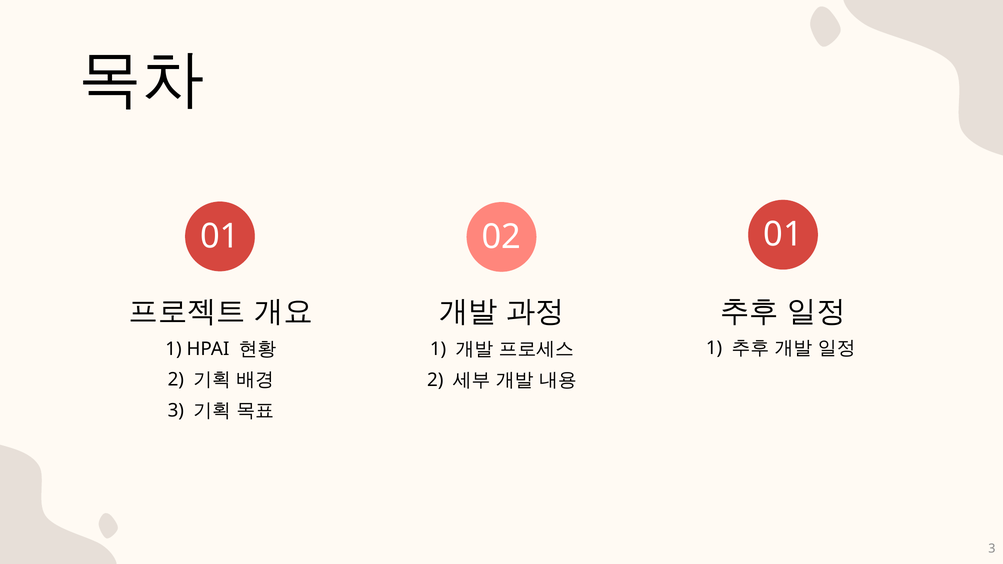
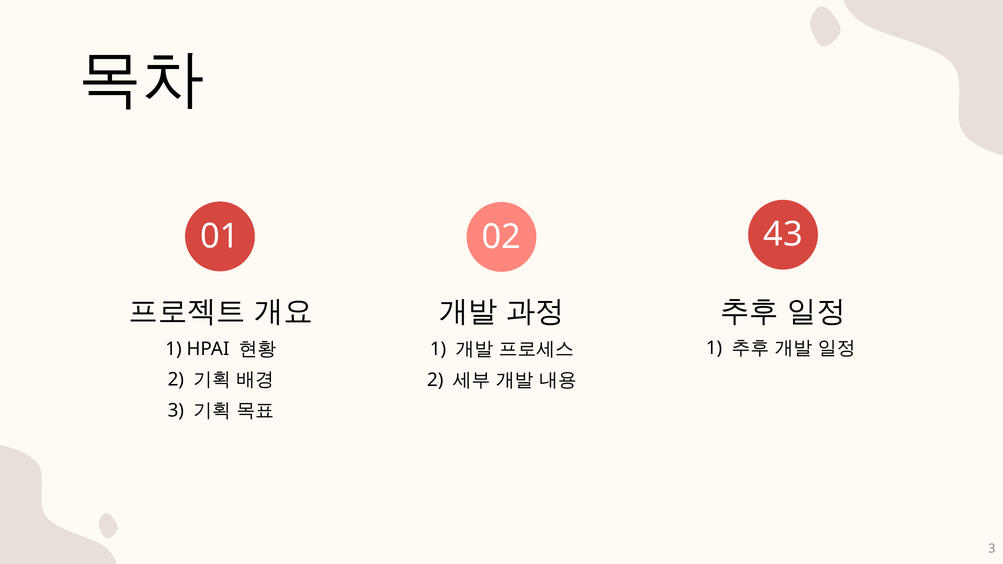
01 01: 01 -> 43
